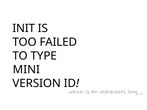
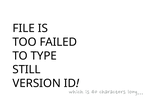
INIT: INIT -> FILE
MINI: MINI -> STILL
